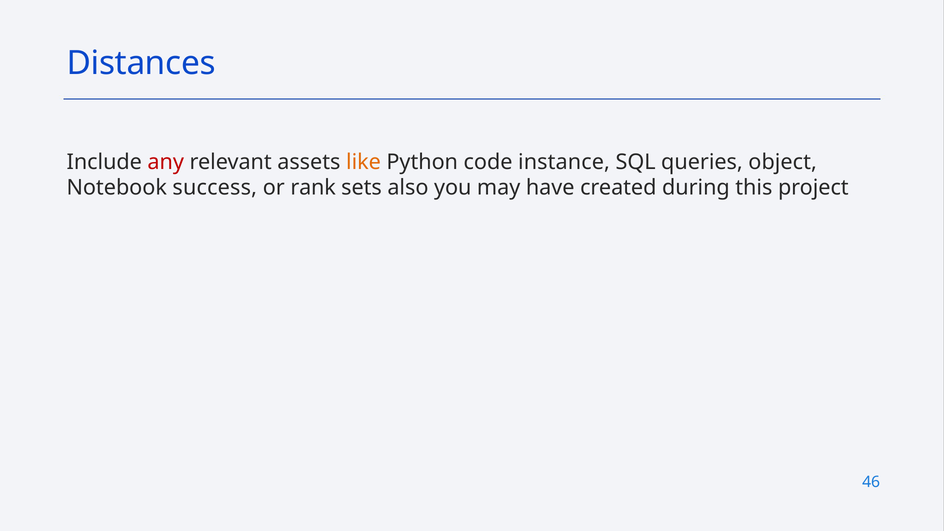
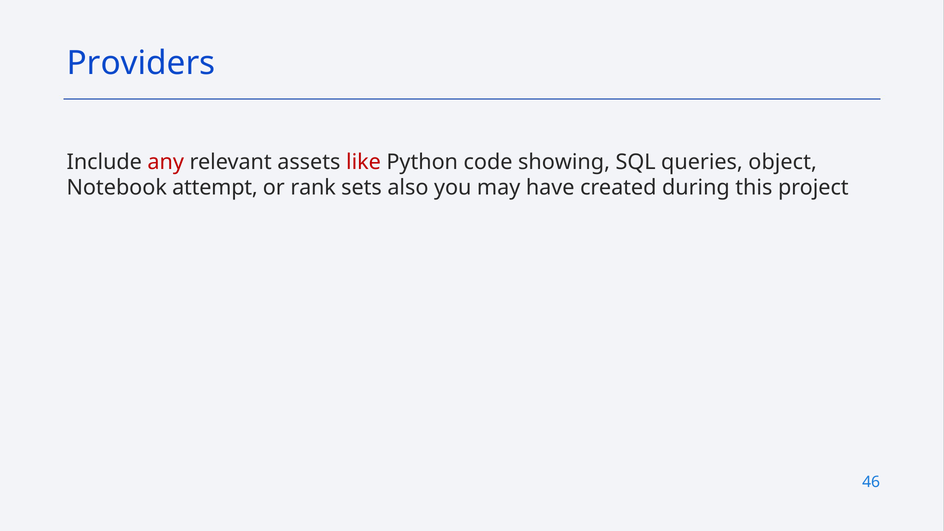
Distances: Distances -> Providers
like colour: orange -> red
instance: instance -> showing
success: success -> attempt
